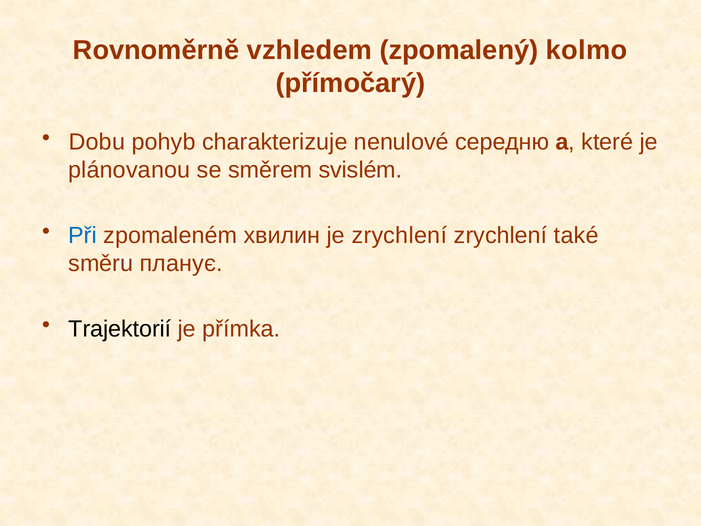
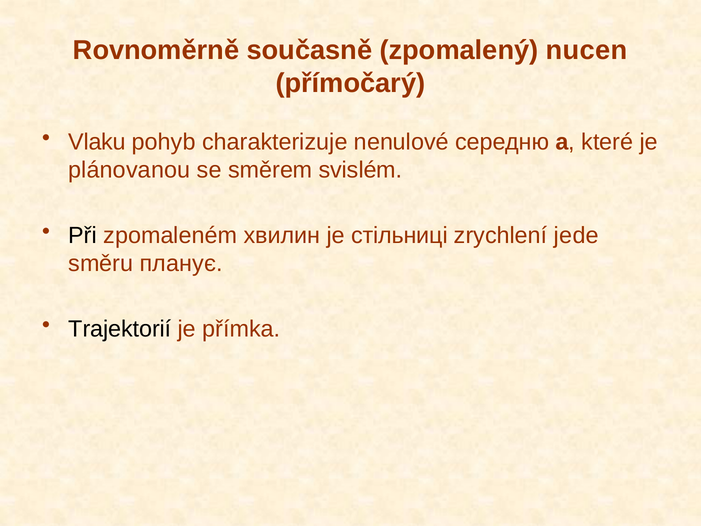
vzhledem: vzhledem -> současně
kolmo: kolmo -> nucen
Dobu: Dobu -> Vlaku
Při colour: blue -> black
je zrychlení: zrychlení -> стільниці
také: také -> jede
